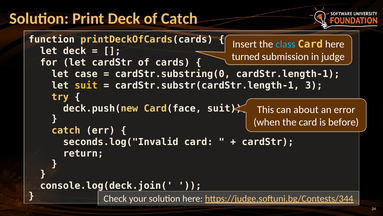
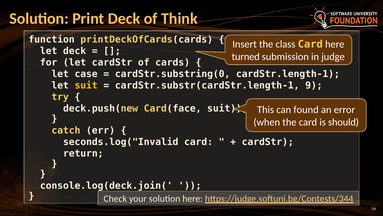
of Catch: Catch -> Think
class colour: light blue -> white
3: 3 -> 9
about: about -> found
before: before -> should
